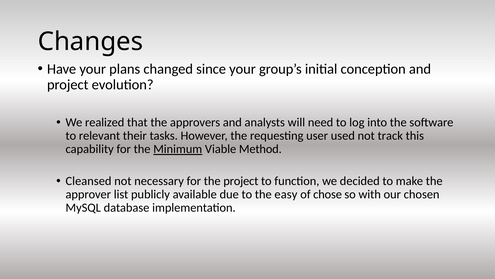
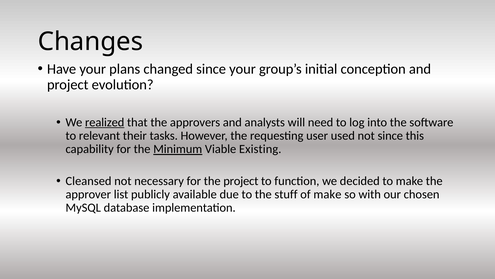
realized underline: none -> present
not track: track -> since
Method: Method -> Existing
easy: easy -> stuff
of chose: chose -> make
